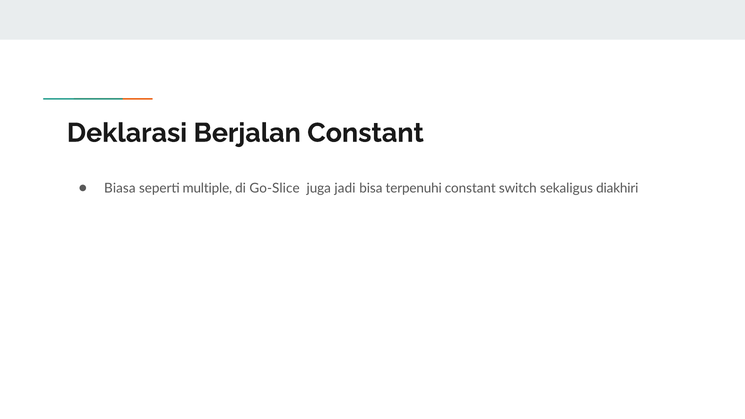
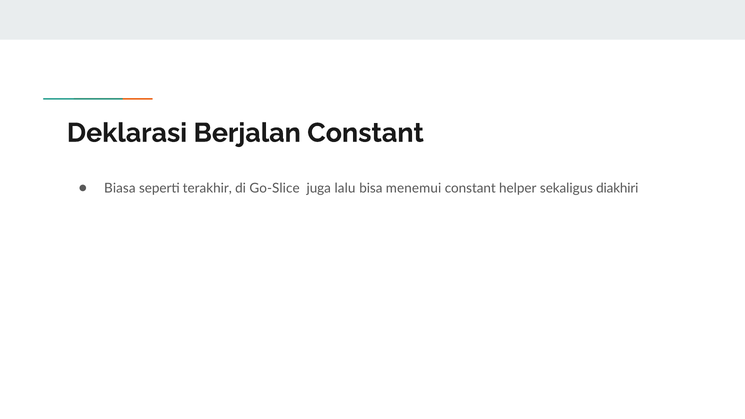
multiple: multiple -> terakhir
jadi: jadi -> lalu
terpenuhi: terpenuhi -> menemui
switch: switch -> helper
